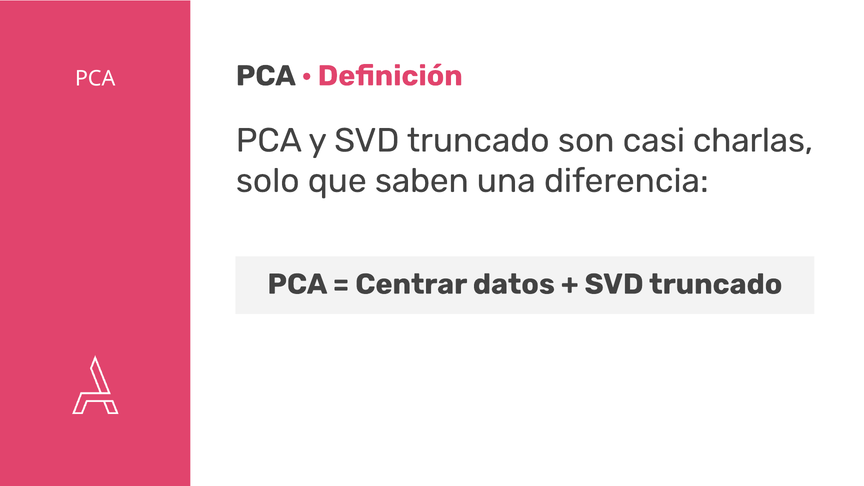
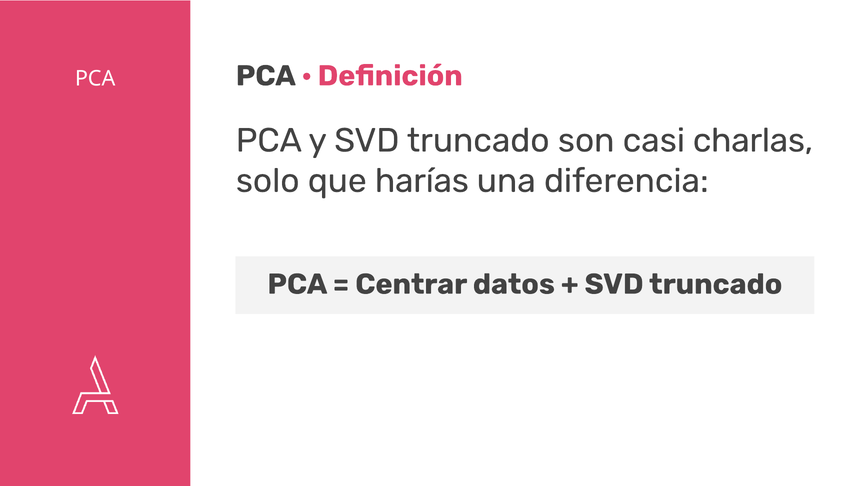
saben: saben -> harías
